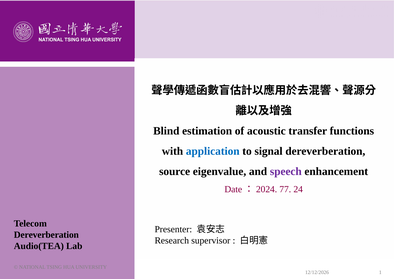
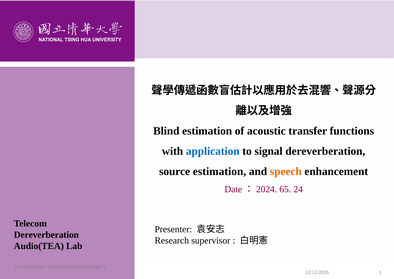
source eigenvalue: eigenvalue -> estimation
speech colour: purple -> orange
77: 77 -> 65
